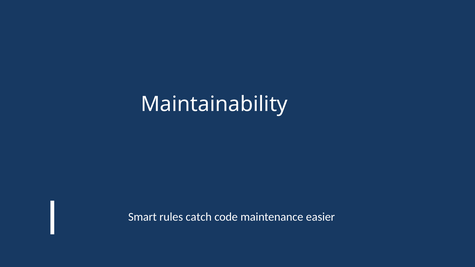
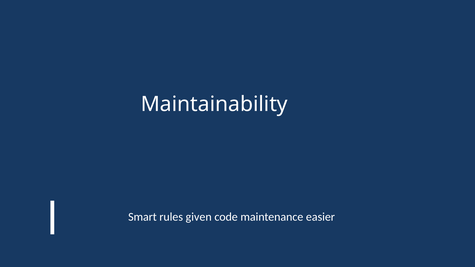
catch: catch -> given
